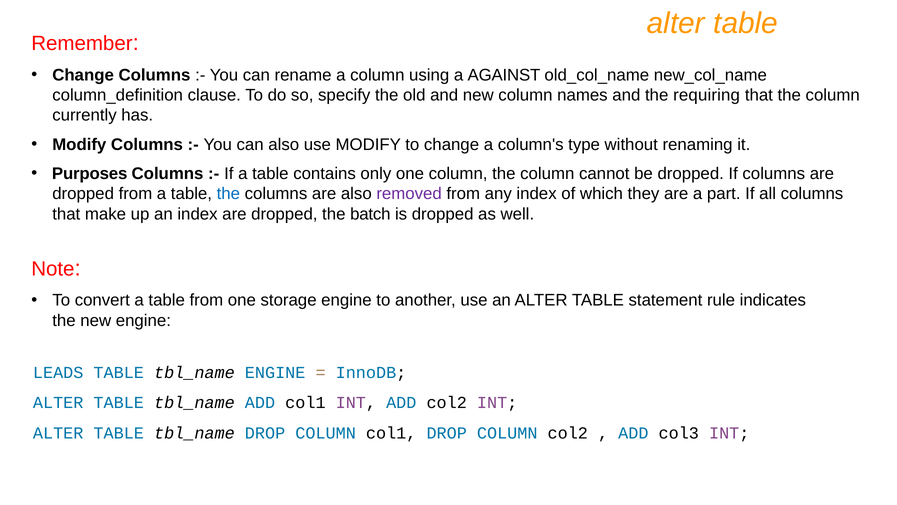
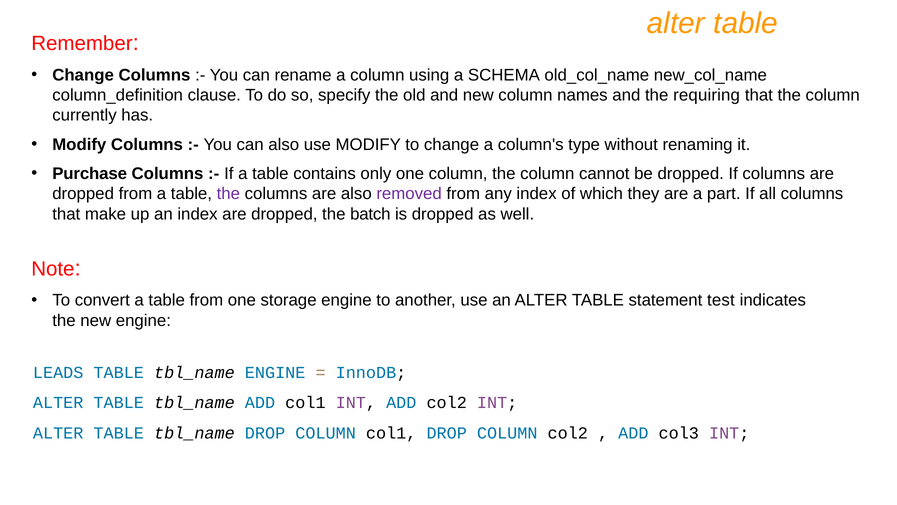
AGAINST: AGAINST -> SCHEMA
Purposes: Purposes -> Purchase
the at (228, 194) colour: blue -> purple
rule: rule -> test
